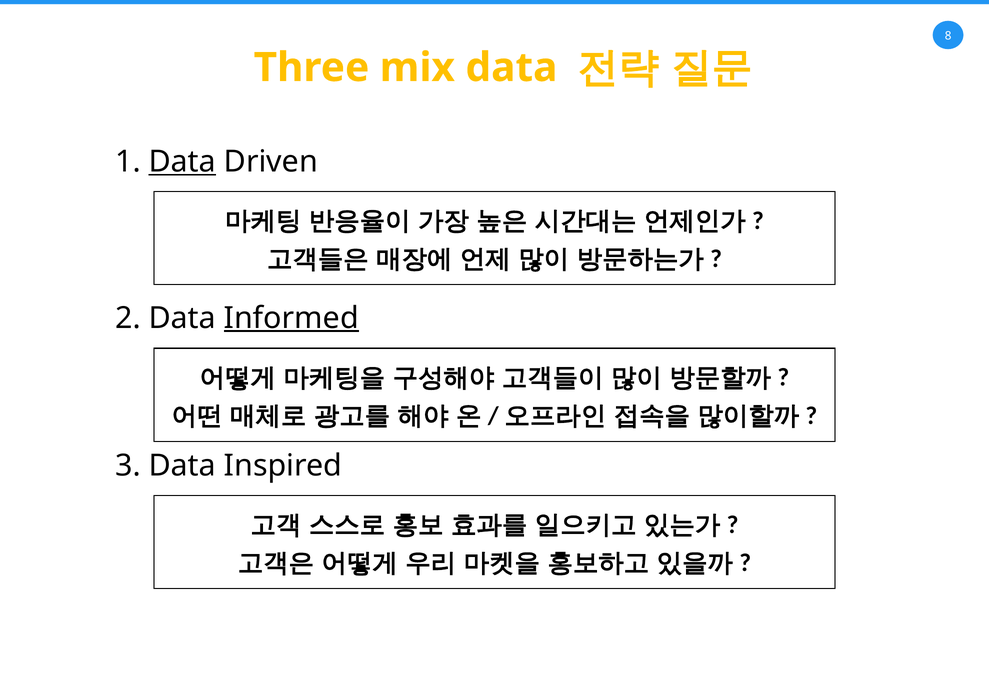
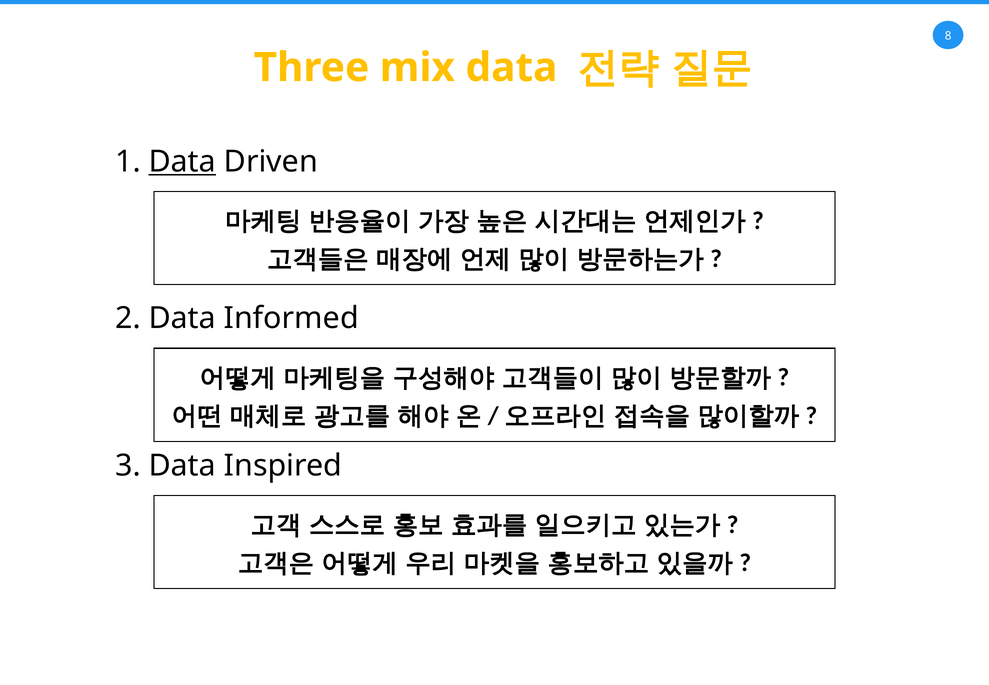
Informed underline: present -> none
